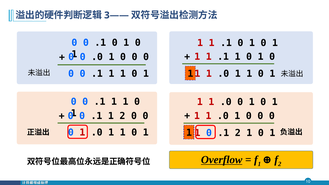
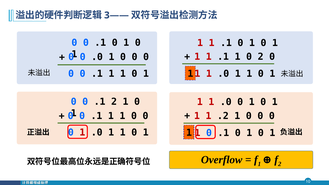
.1 1 0 1: 1 -> 2
1 at (114, 102): 1 -> 2
.0 at (223, 116): .0 -> .2
2 at (122, 116): 2 -> 1
2 at (238, 133): 2 -> 0
Overflow underline: present -> none
